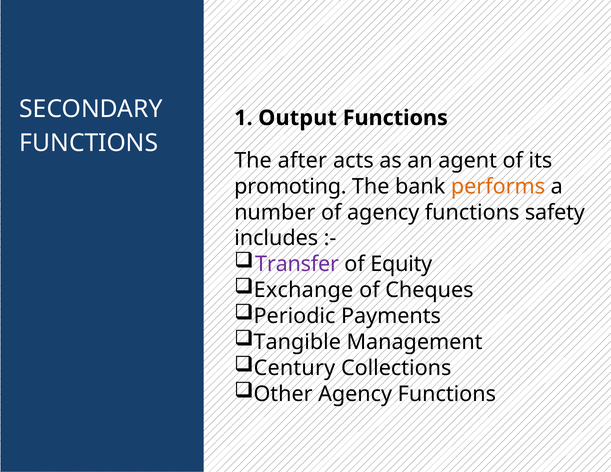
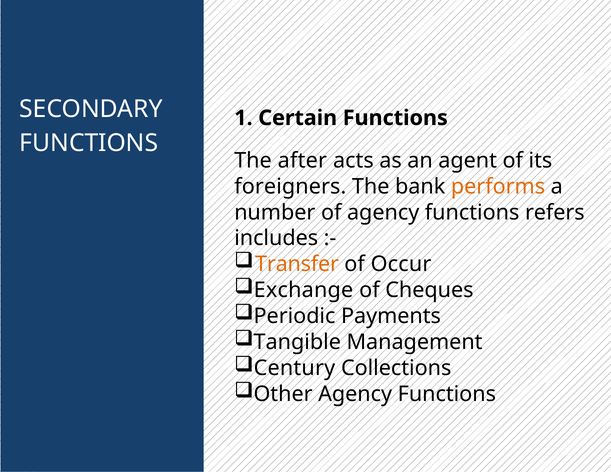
Output: Output -> Certain
promoting: promoting -> foreigners
safety: safety -> refers
Transfer colour: purple -> orange
Equity: Equity -> Occur
